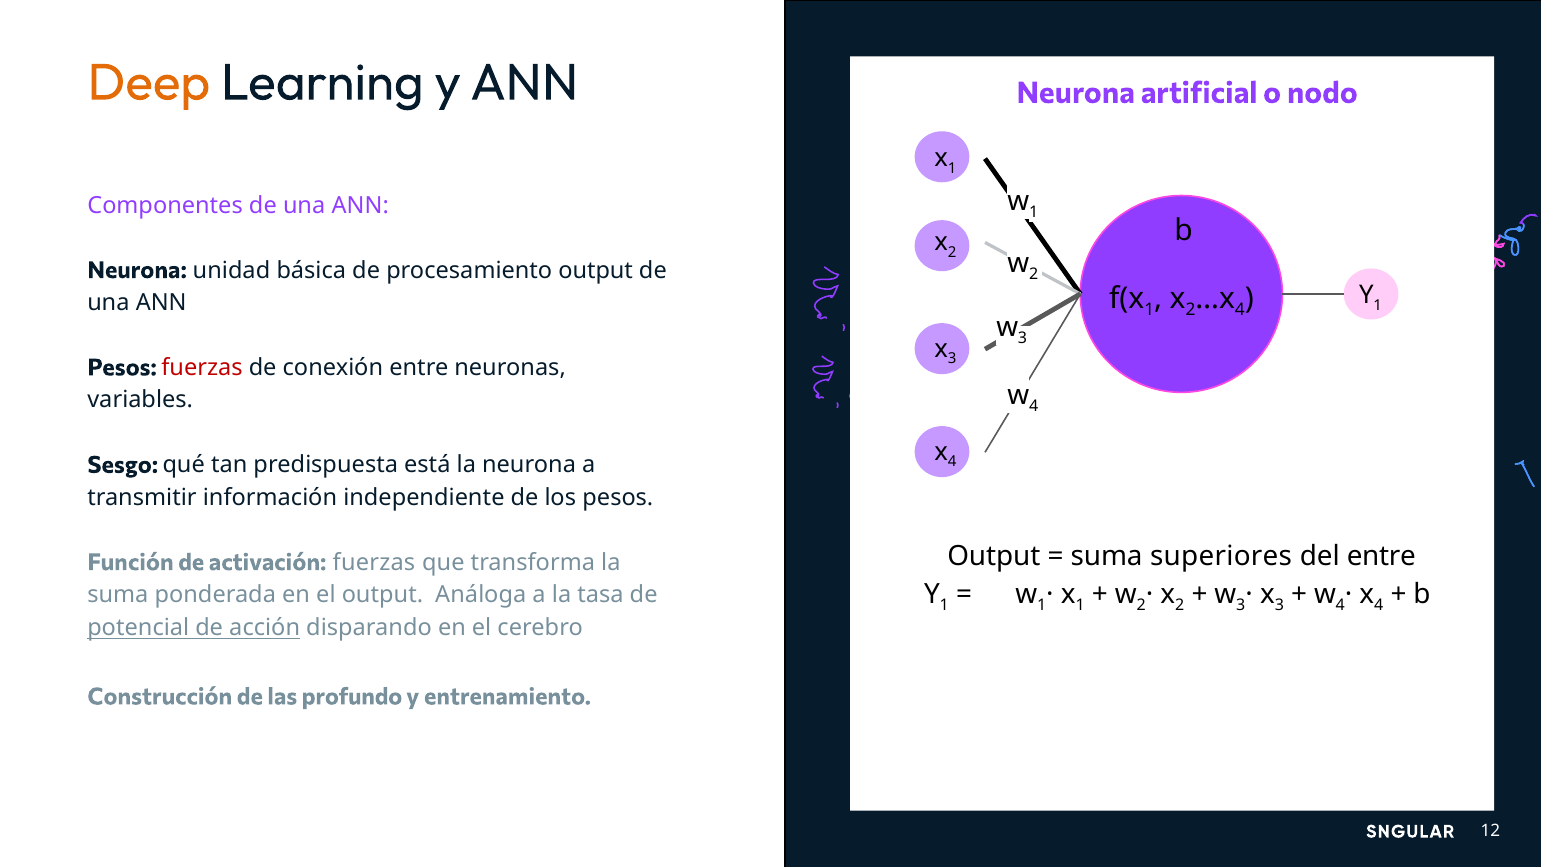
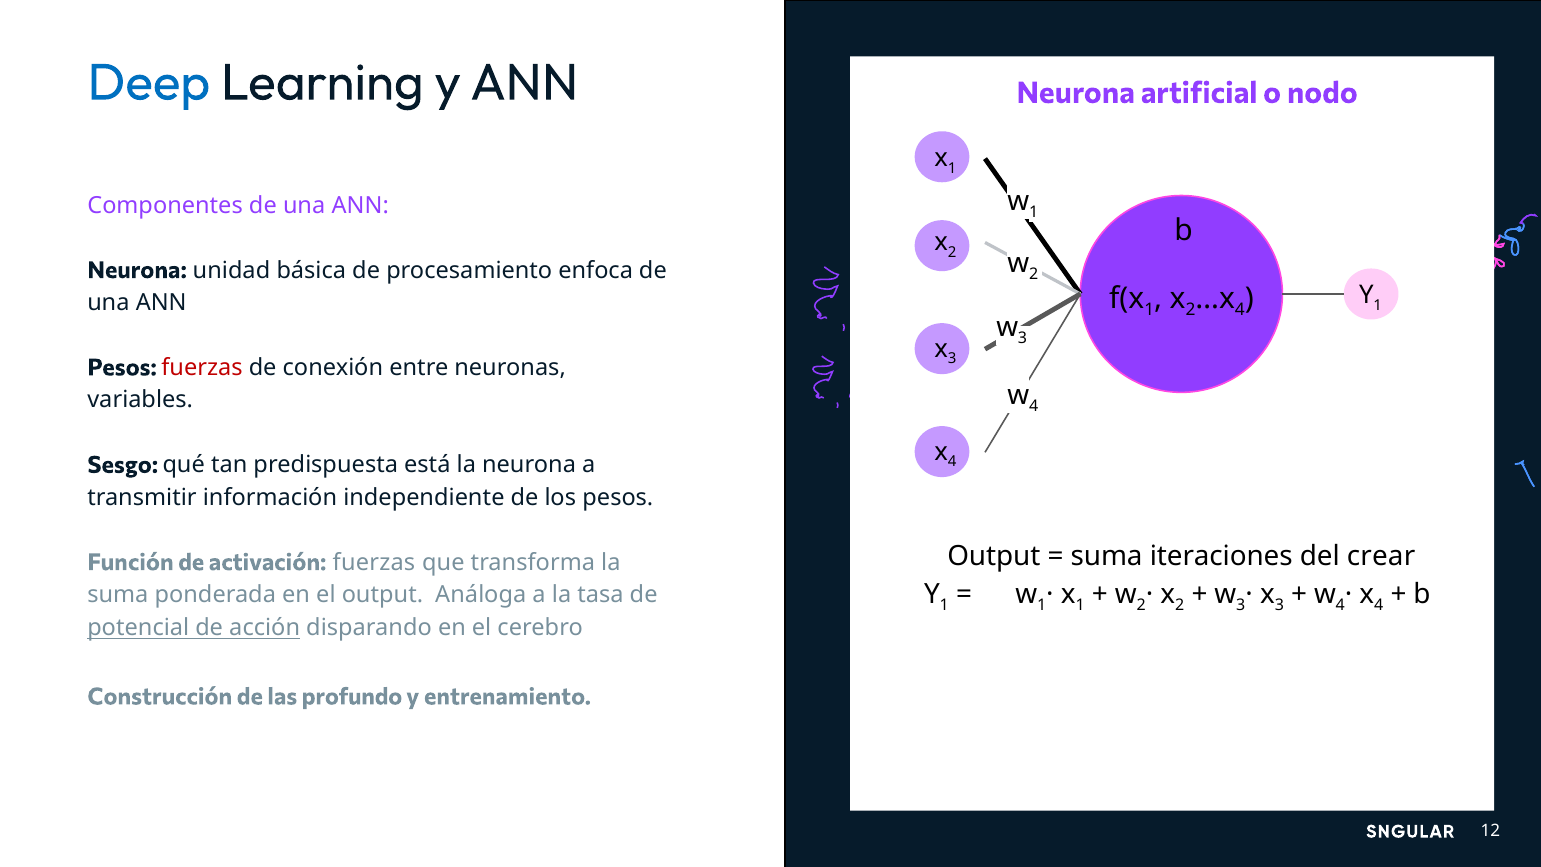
Deep colour: orange -> blue
procesamiento output: output -> enfoca
superiores: superiores -> iteraciones
del entre: entre -> crear
